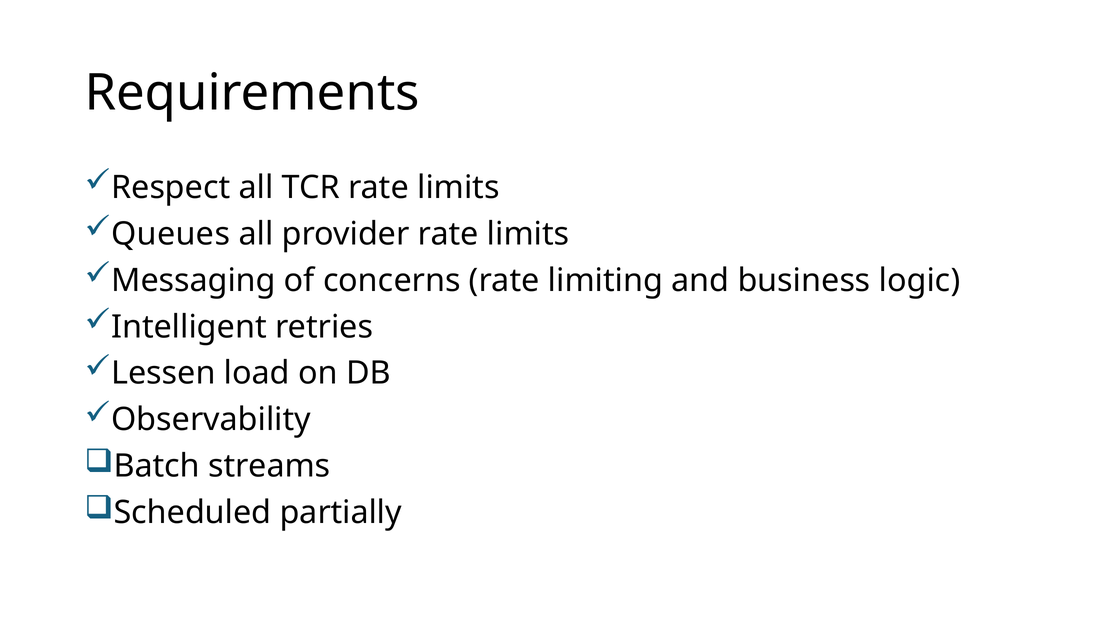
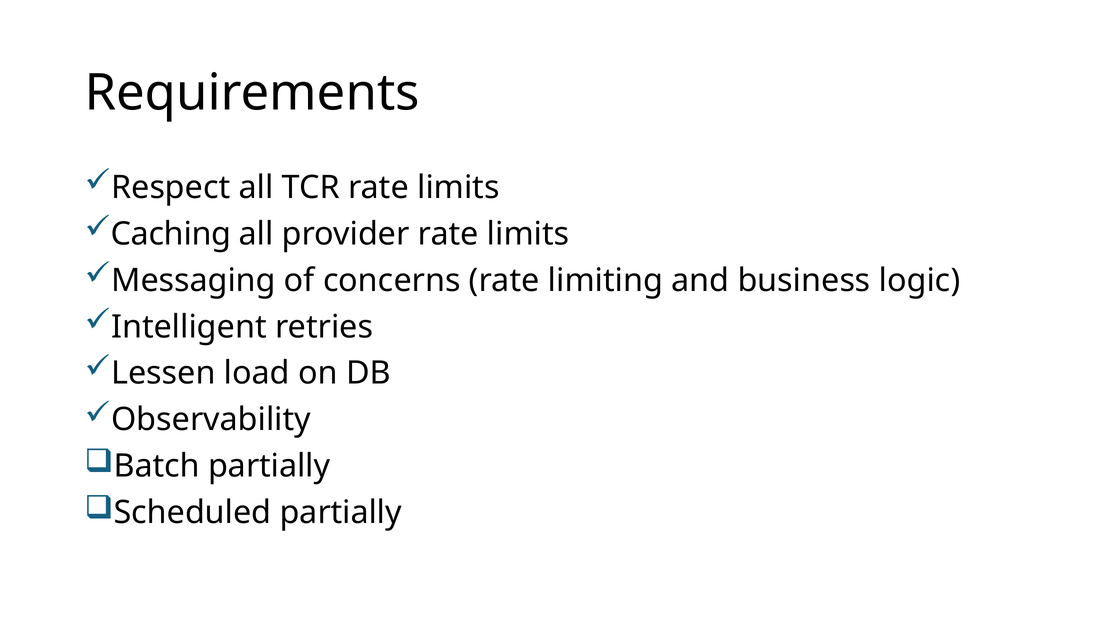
Queues: Queues -> Caching
Batch streams: streams -> partially
